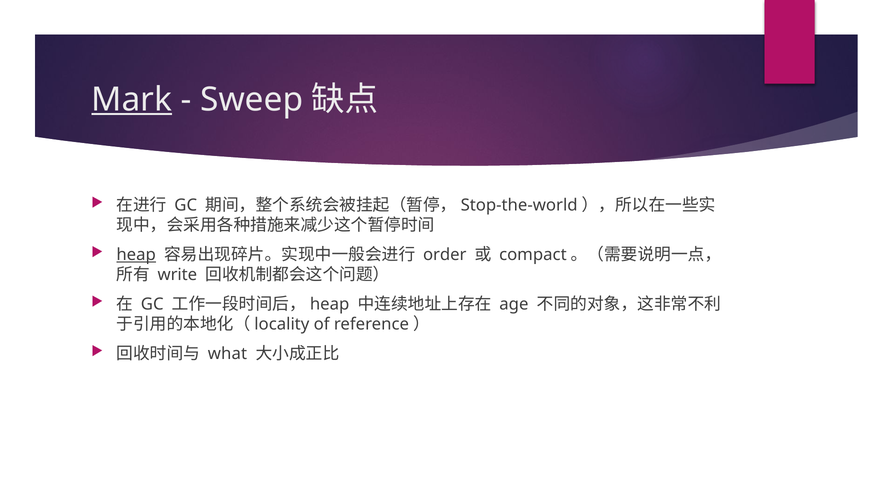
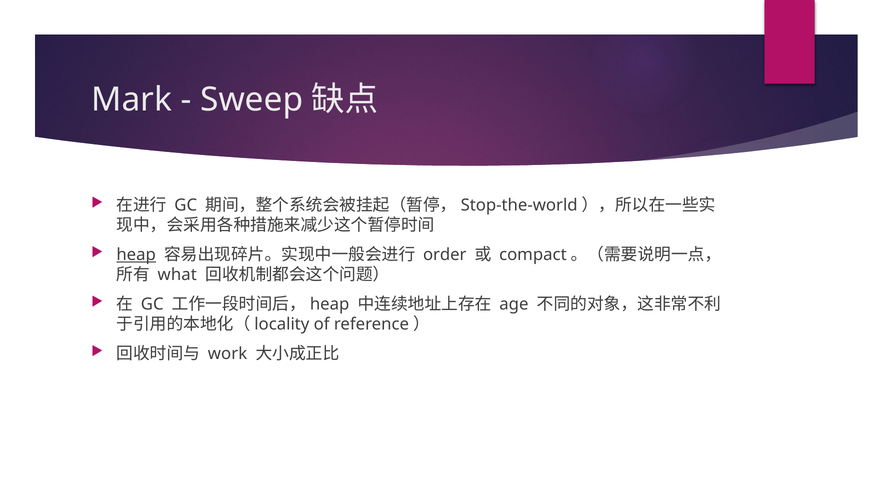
Mark underline: present -> none
write: write -> what
what: what -> work
